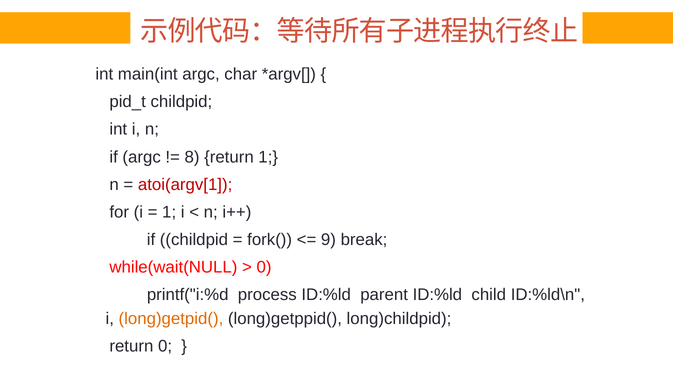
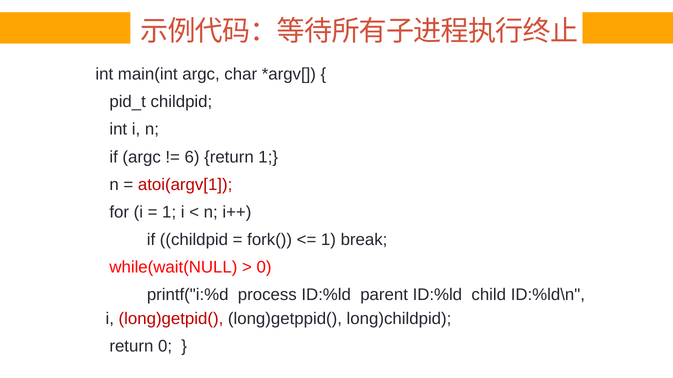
8: 8 -> 6
9 at (328, 240): 9 -> 1
long)getpid( colour: orange -> red
